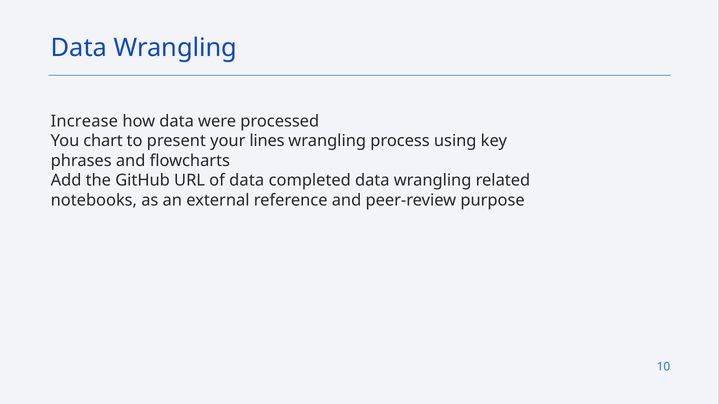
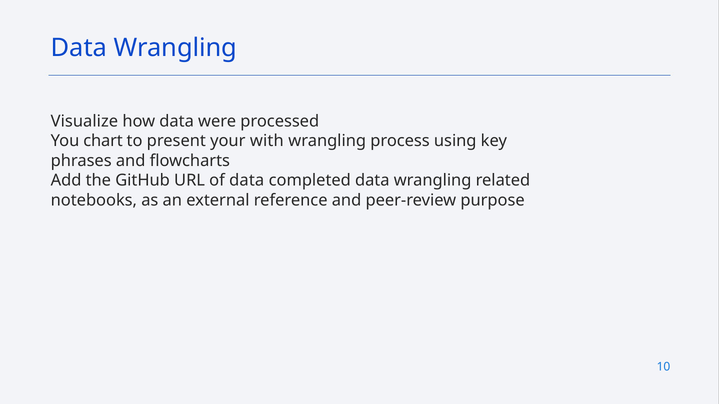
Increase: Increase -> Visualize
lines: lines -> with
